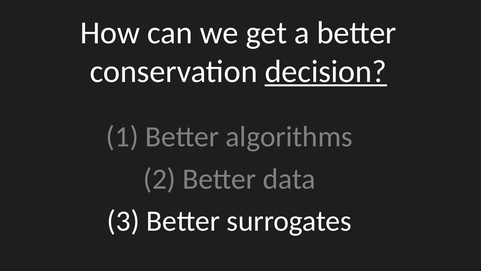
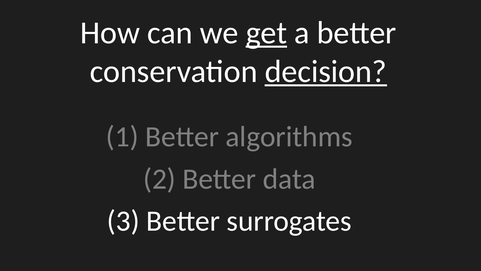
get underline: none -> present
